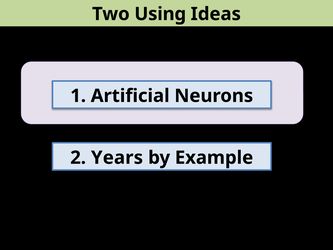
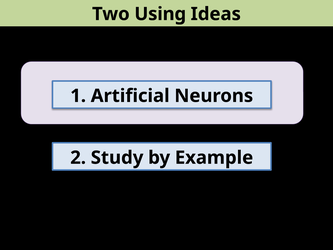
Years: Years -> Study
